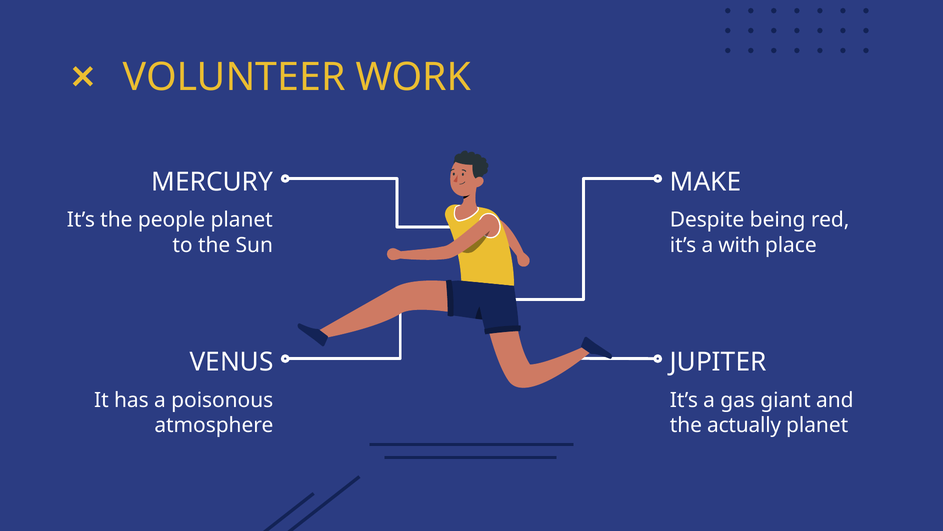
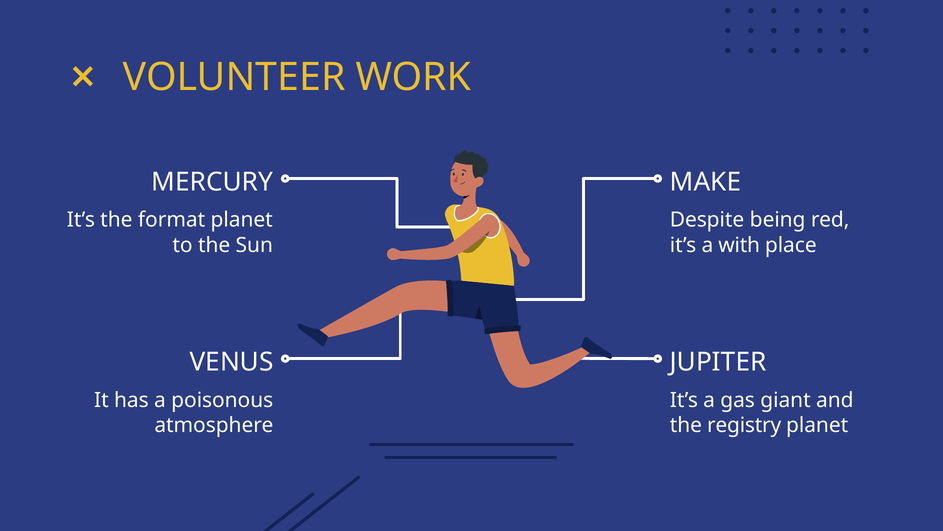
people: people -> format
actually: actually -> registry
